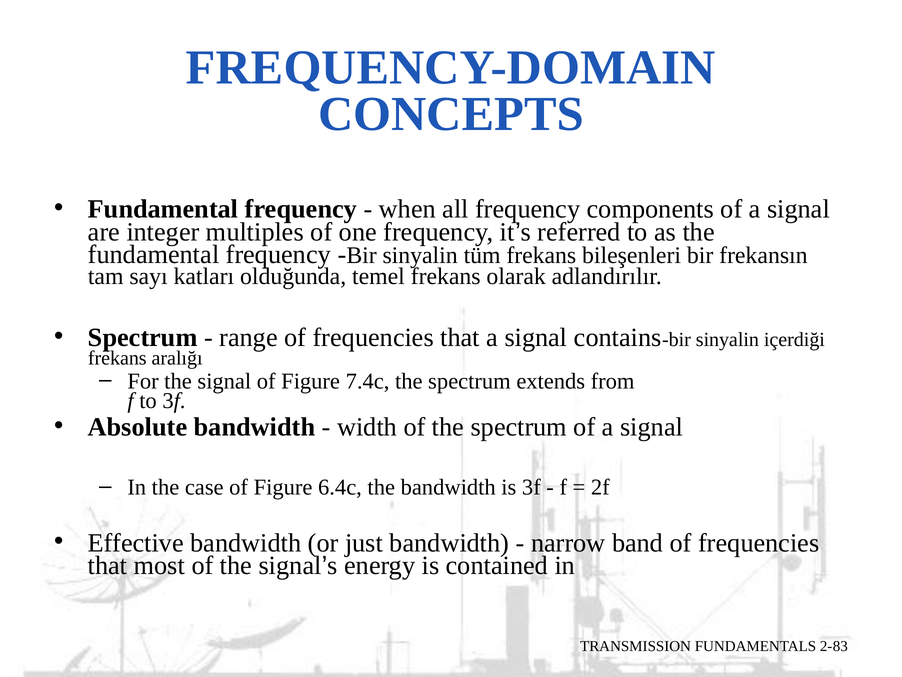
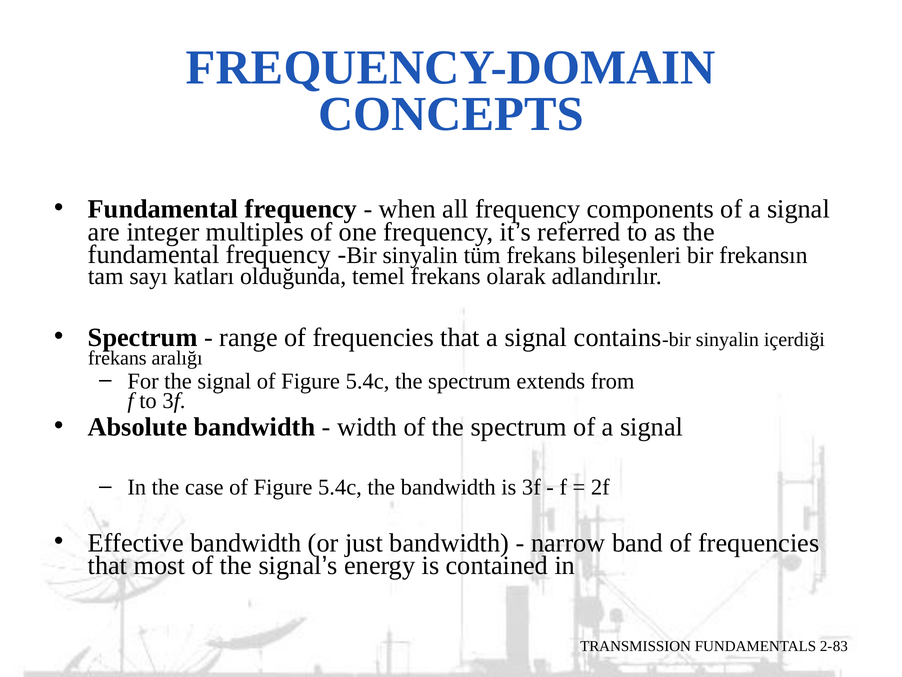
signal of Figure 7.4c: 7.4c -> 5.4c
case of Figure 6.4c: 6.4c -> 5.4c
